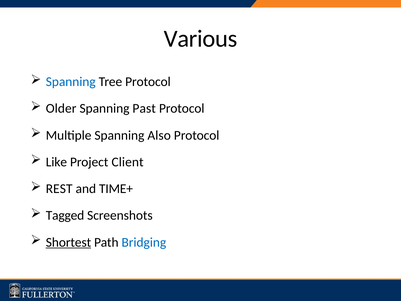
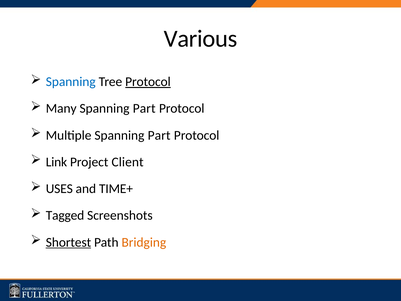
Protocol at (148, 82) underline: none -> present
Older: Older -> Many
Past at (144, 108): Past -> Part
Multiple Spanning Also: Also -> Part
Like: Like -> Link
REST: REST -> USES
Bridging colour: blue -> orange
